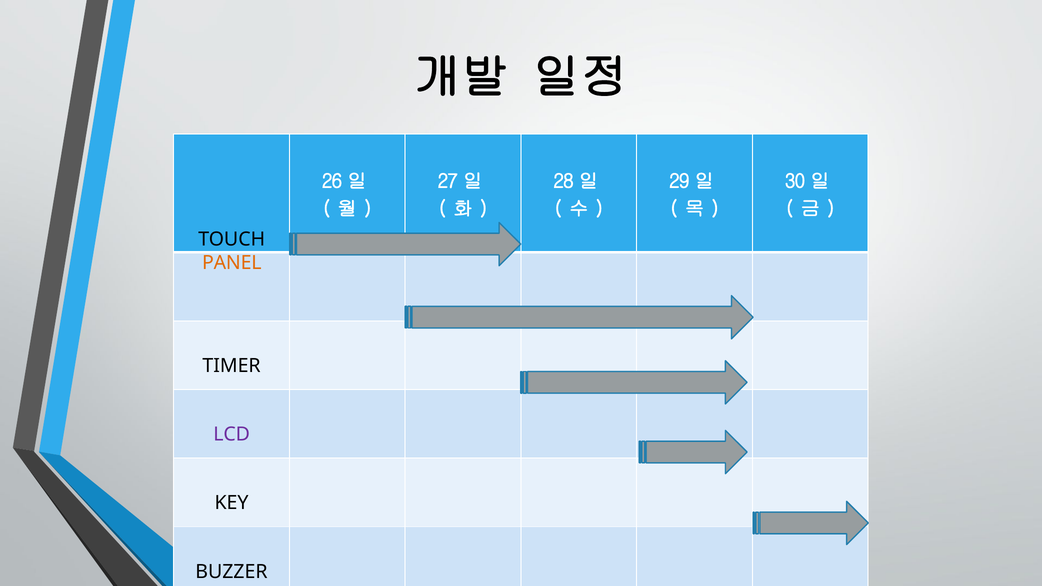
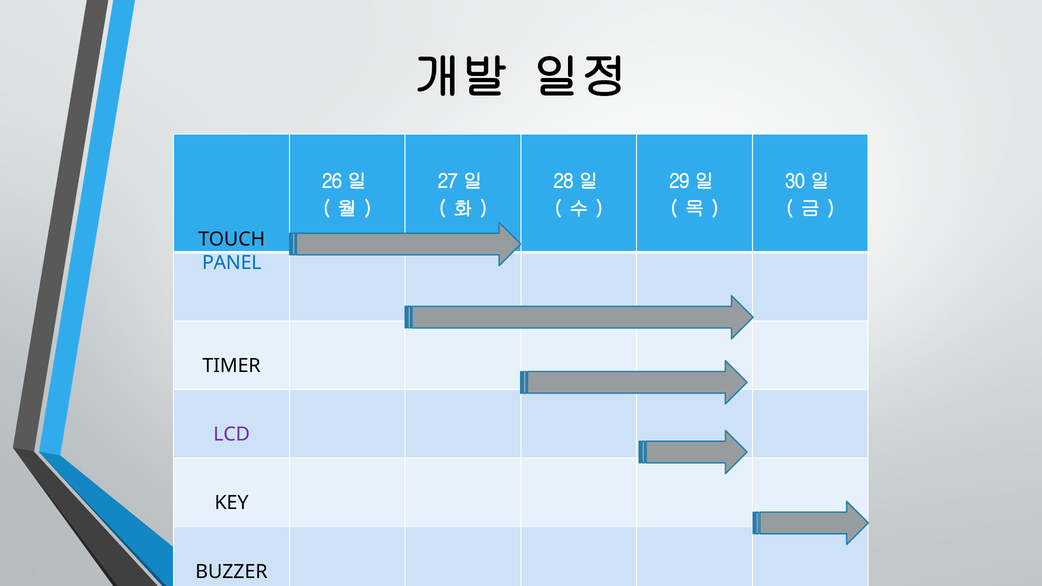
PANEL colour: orange -> blue
